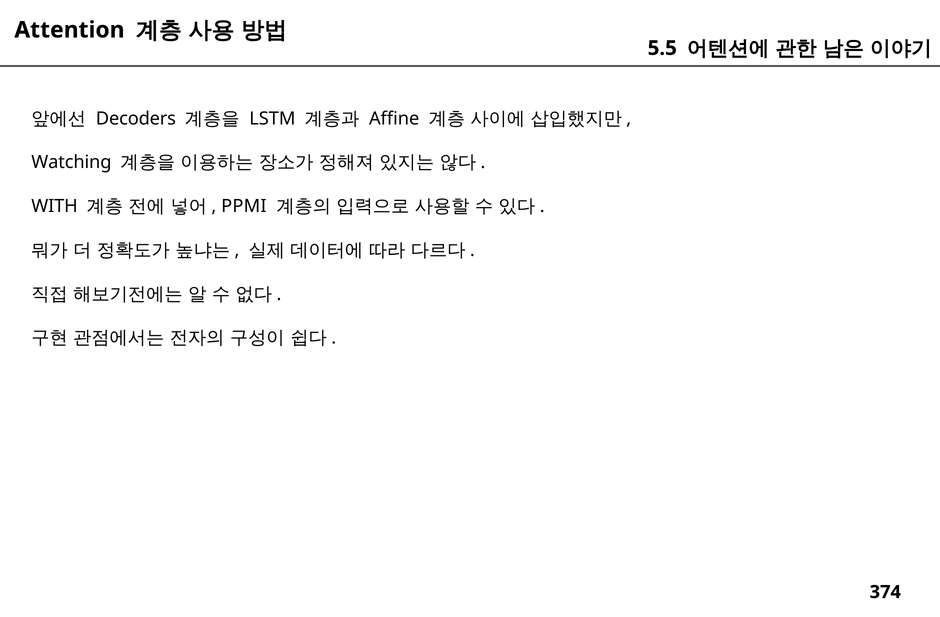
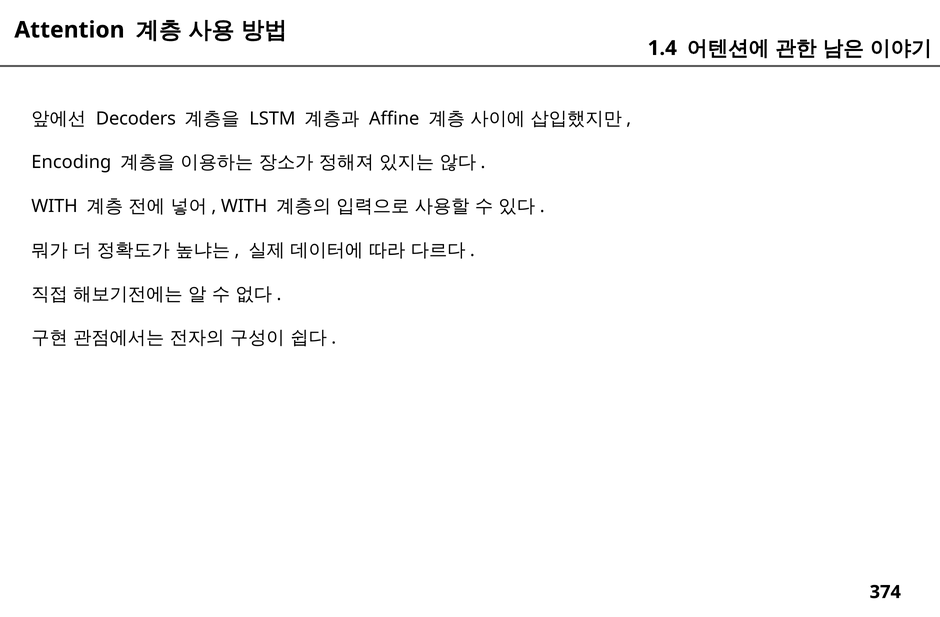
5.5: 5.5 -> 1.4
Watching: Watching -> Encoding
PPMI at (244, 206): PPMI -> WITH
